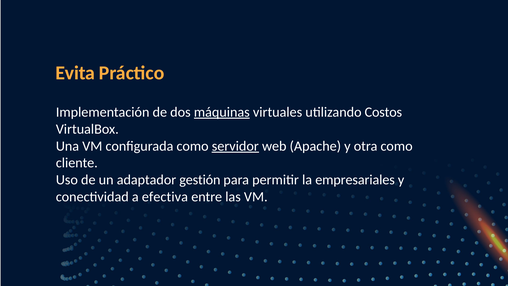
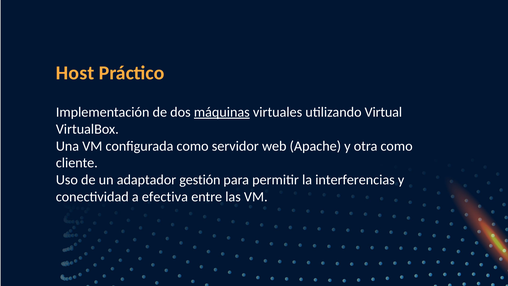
Evita: Evita -> Host
Costos: Costos -> Virtual
servidor underline: present -> none
empresariales: empresariales -> interferencias
